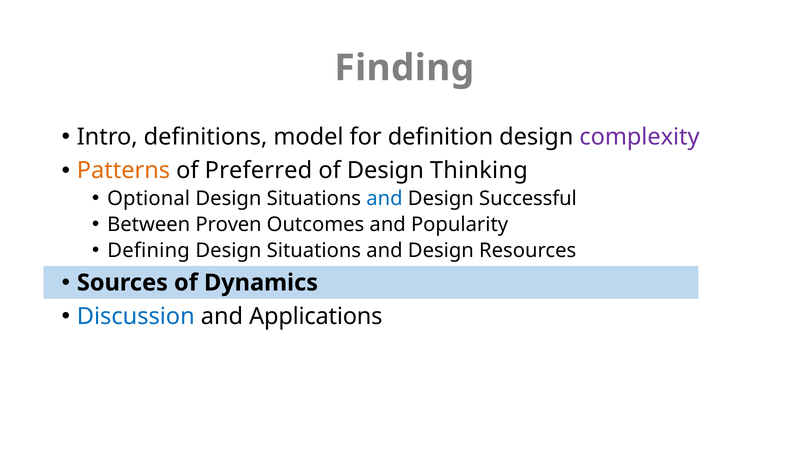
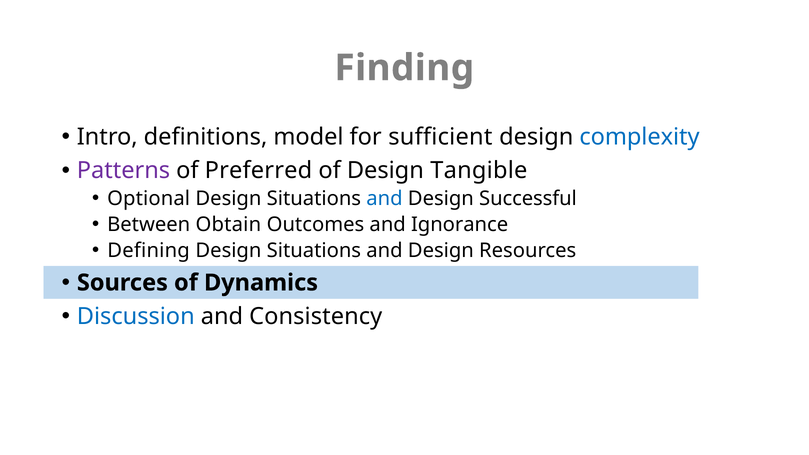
definition: definition -> sufficient
complexity colour: purple -> blue
Patterns colour: orange -> purple
Thinking: Thinking -> Tangible
Proven: Proven -> Obtain
Popularity: Popularity -> Ignorance
Applications: Applications -> Consistency
